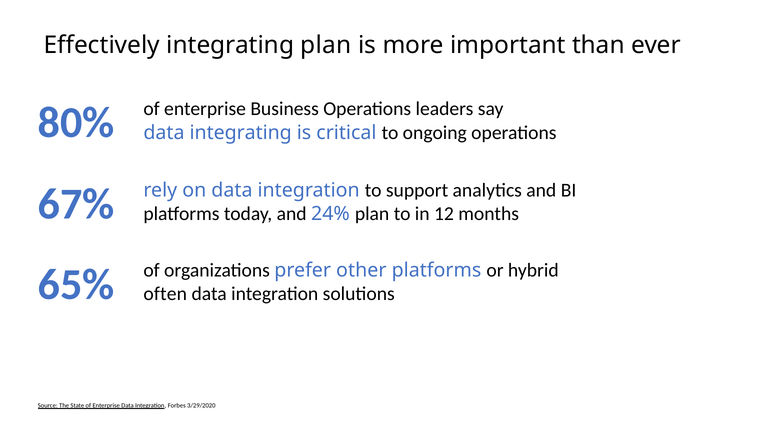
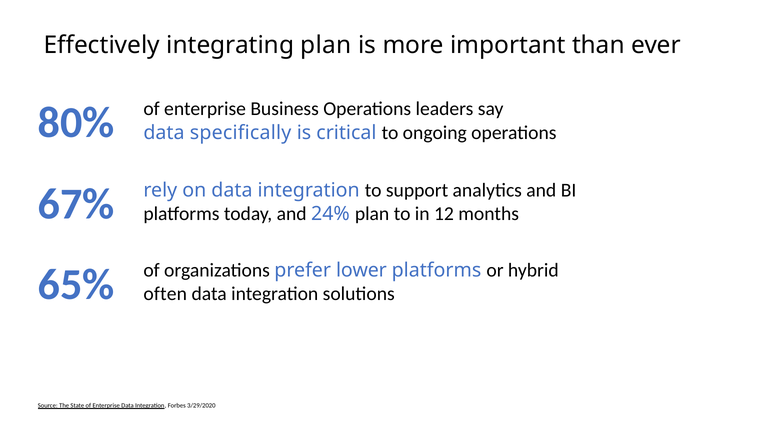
data integrating: integrating -> specifically
other: other -> lower
